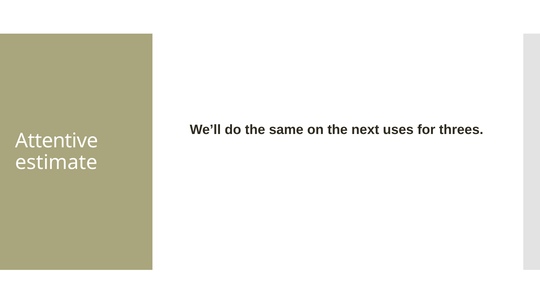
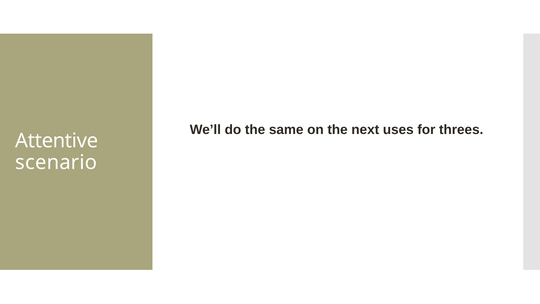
estimate: estimate -> scenario
